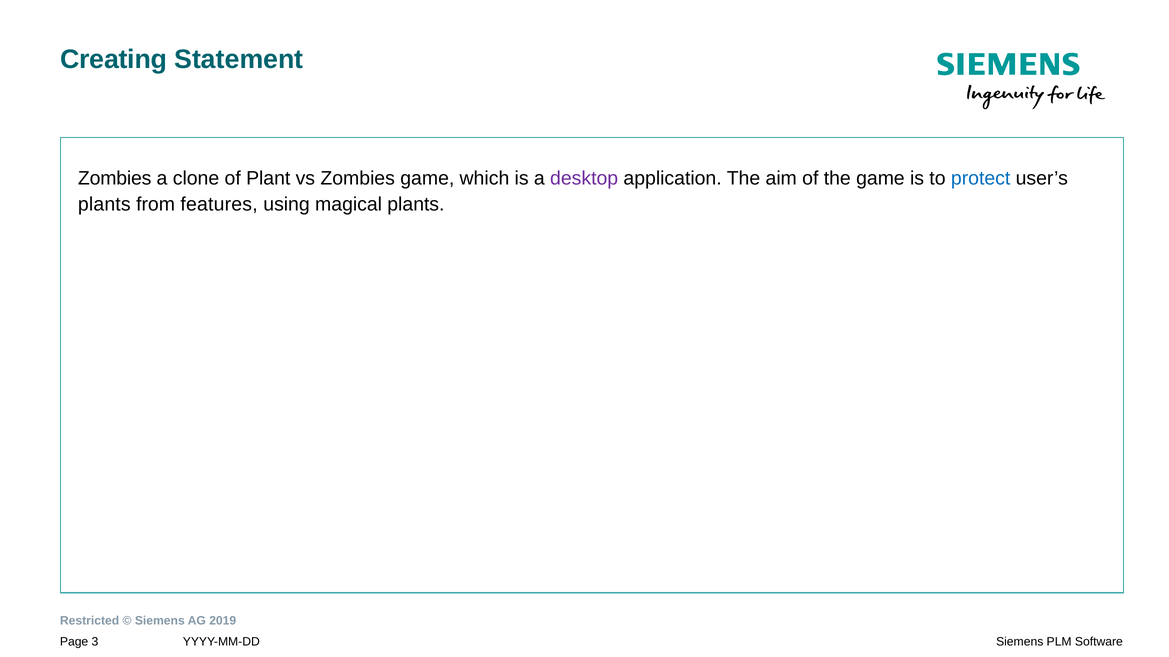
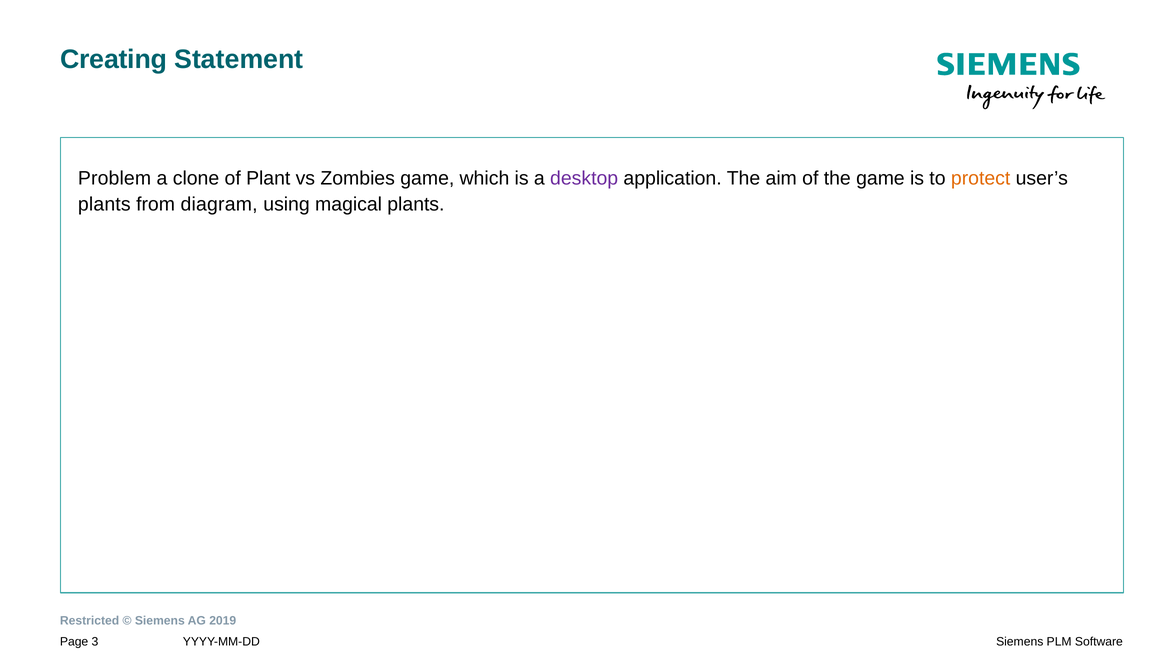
Zombies at (115, 179): Zombies -> Problem
protect colour: blue -> orange
features: features -> diagram
